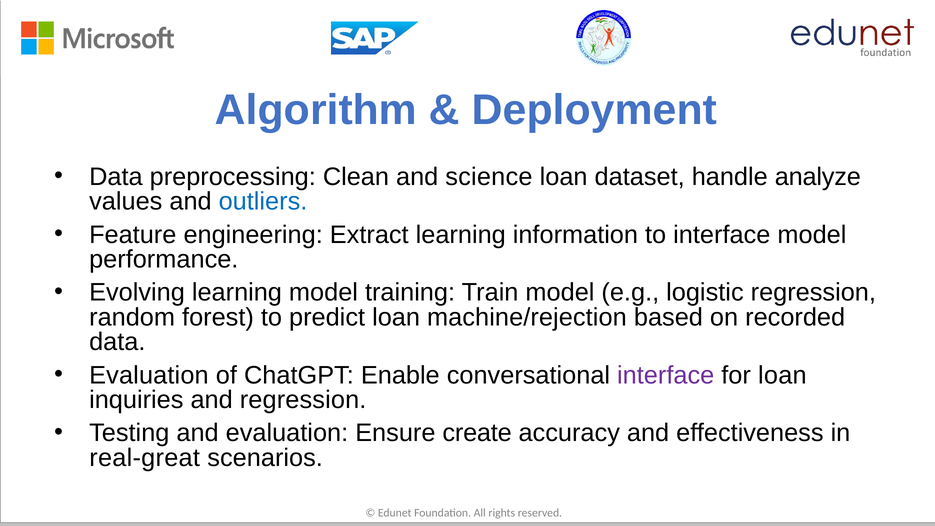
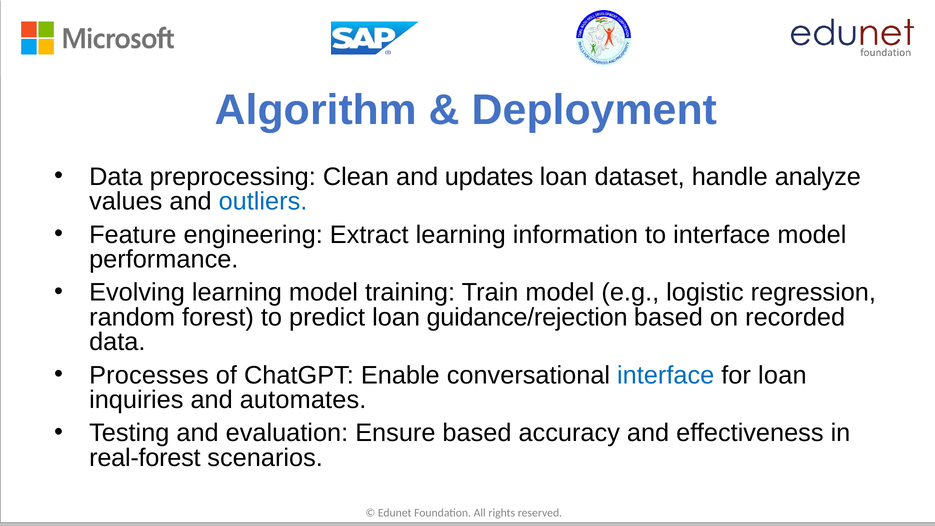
science: science -> updates
machine/rejection: machine/rejection -> guidance/rejection
Evaluation at (149, 375): Evaluation -> Processes
interface at (666, 375) colour: purple -> blue
and regression: regression -> automates
Ensure create: create -> based
real-great: real-great -> real-forest
